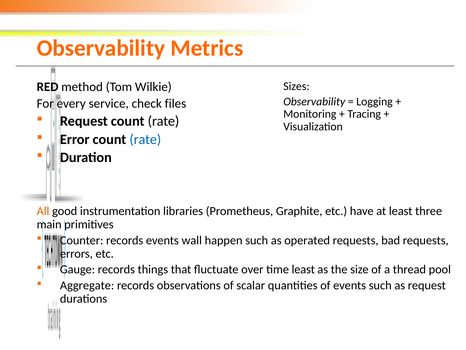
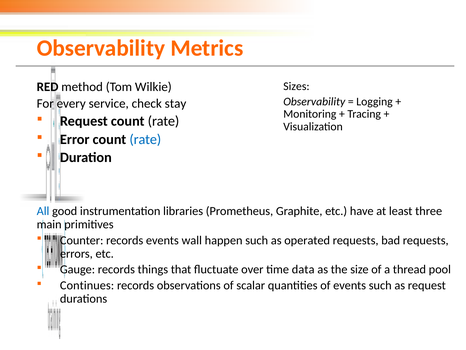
files: files -> stay
All colour: orange -> blue
time least: least -> data
Aggregate: Aggregate -> Continues
